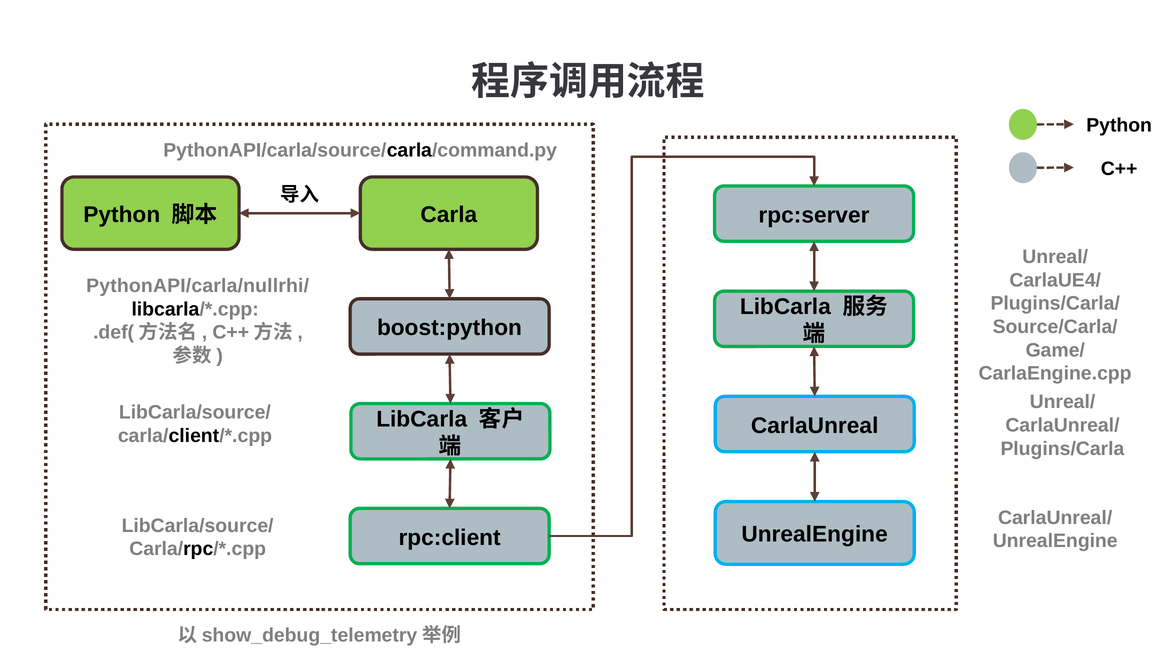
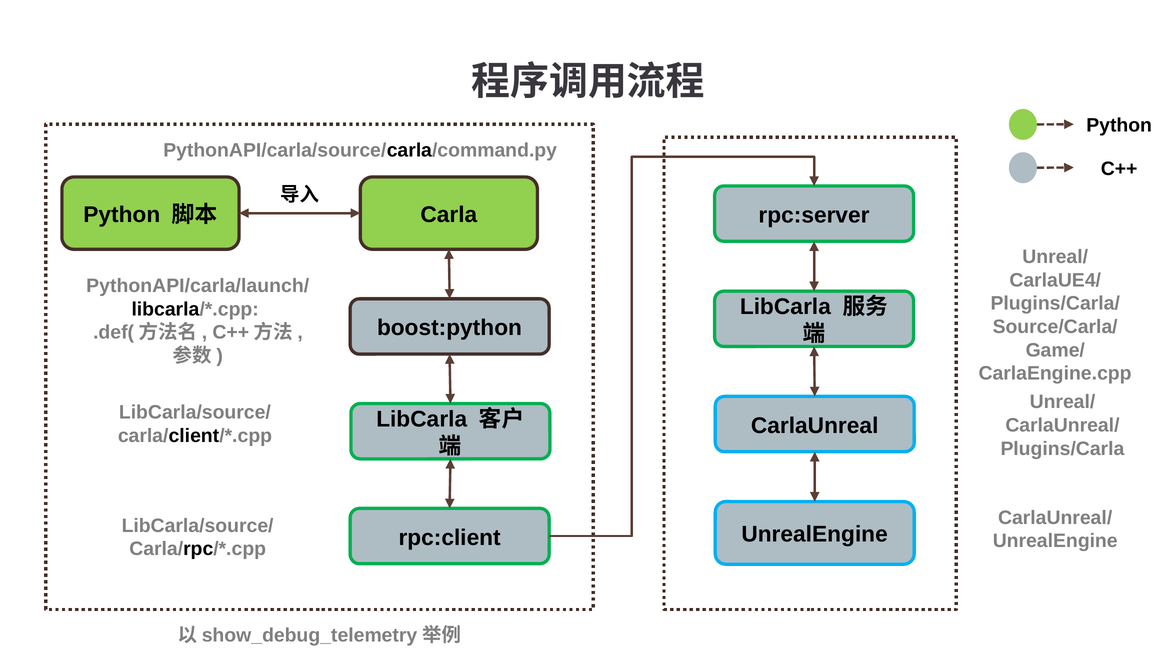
PythonAPI/carla/nullrhi/: PythonAPI/carla/nullrhi/ -> PythonAPI/carla/launch/
